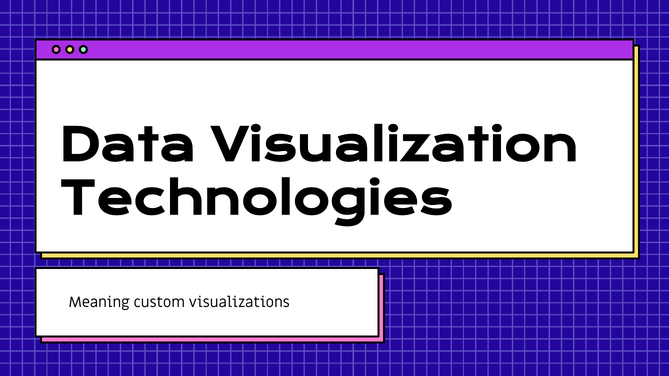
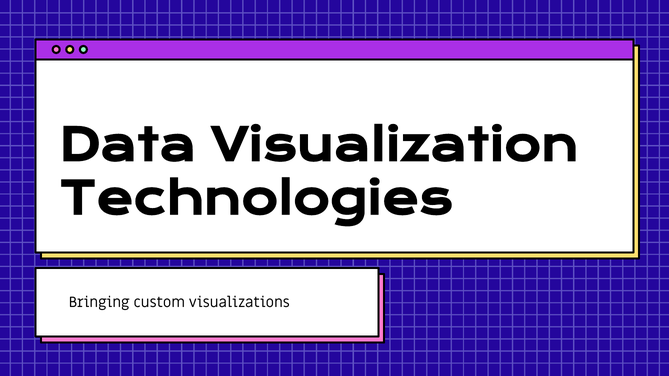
Meaning: Meaning -> Bringing
